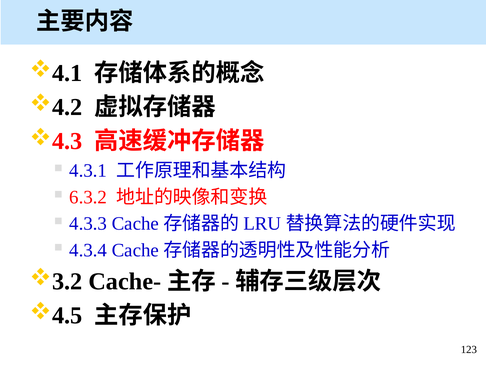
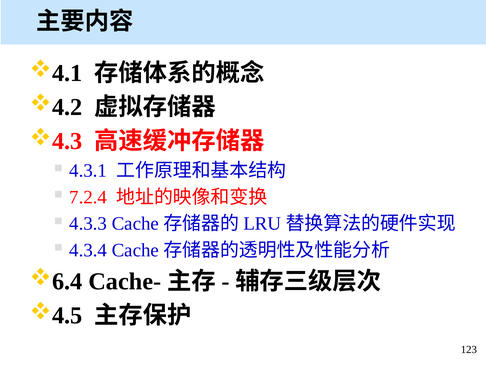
6.3.2: 6.3.2 -> 7.2.4
3.2: 3.2 -> 6.4
